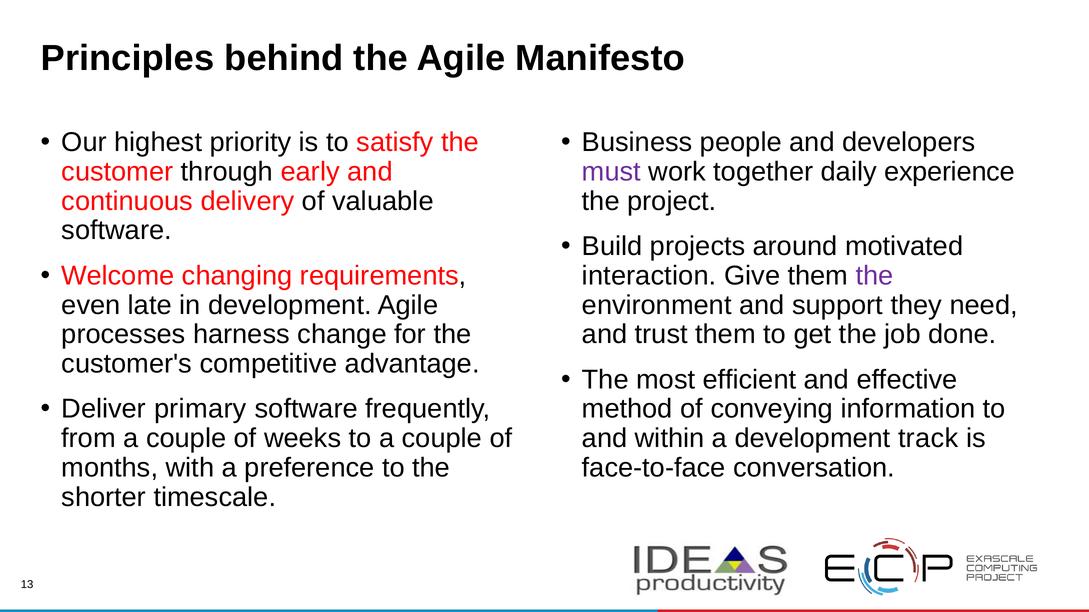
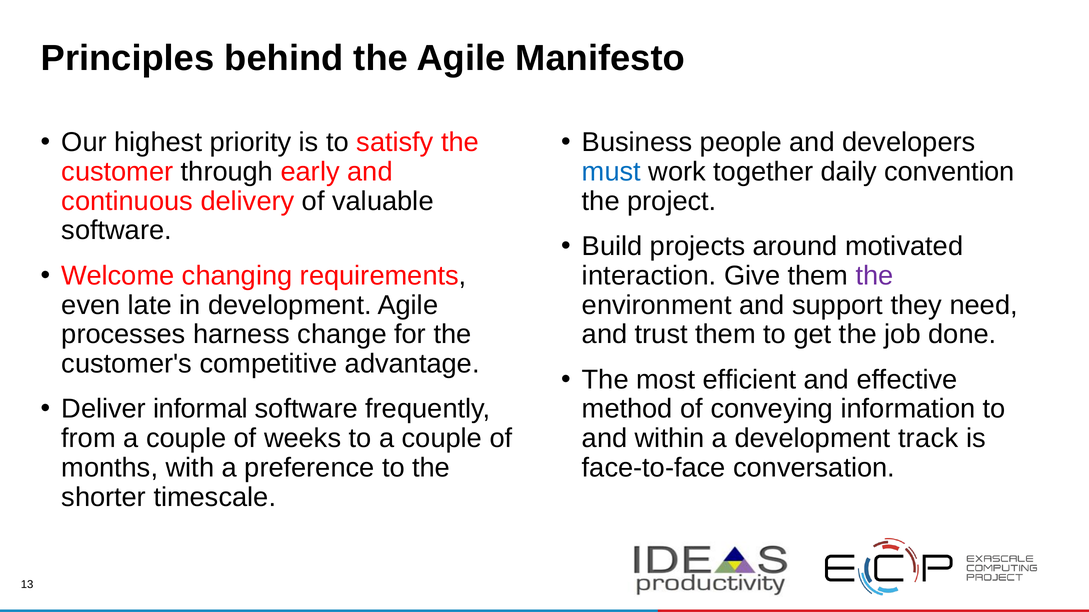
must colour: purple -> blue
experience: experience -> convention
primary: primary -> informal
